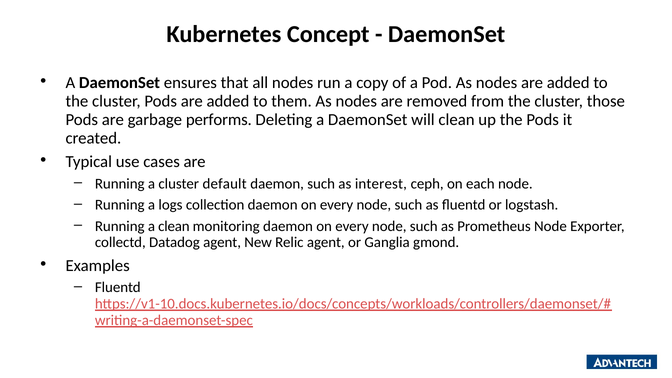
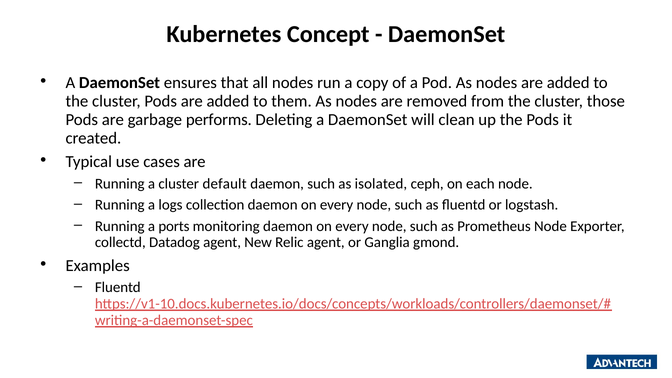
interest: interest -> isolated
a clean: clean -> ports
